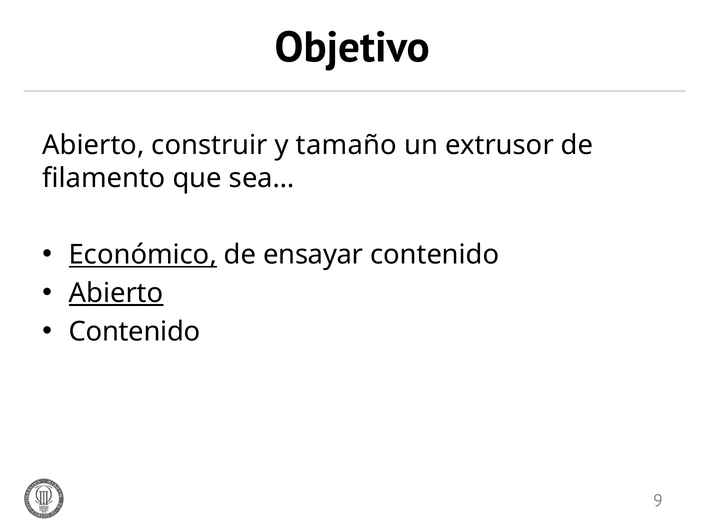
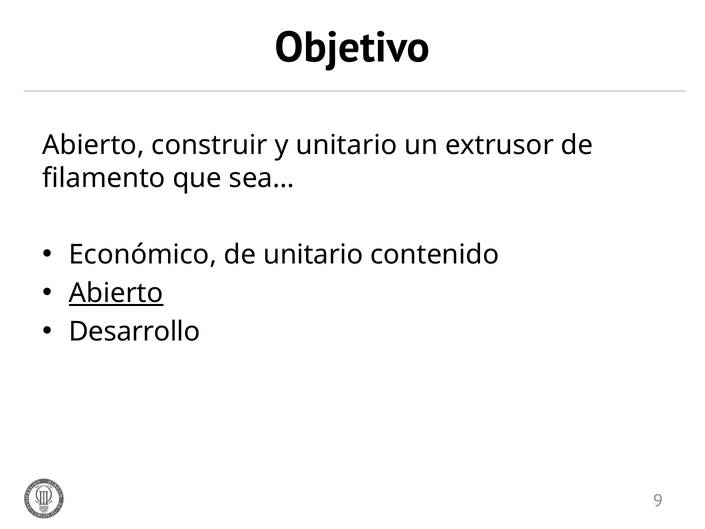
y tamaño: tamaño -> unitario
Económico underline: present -> none
de ensayar: ensayar -> unitario
Contenido at (134, 331): Contenido -> Desarrollo
